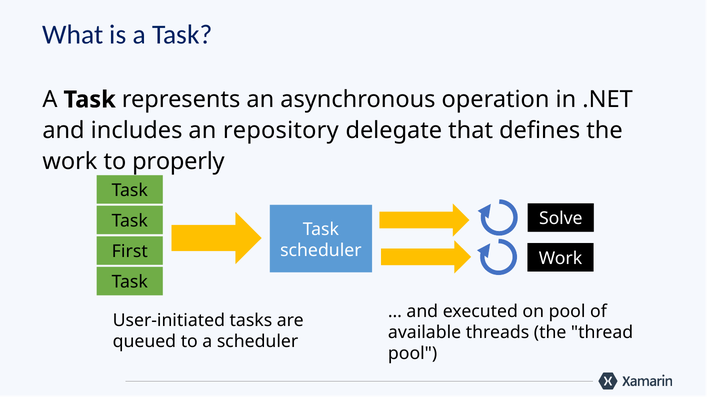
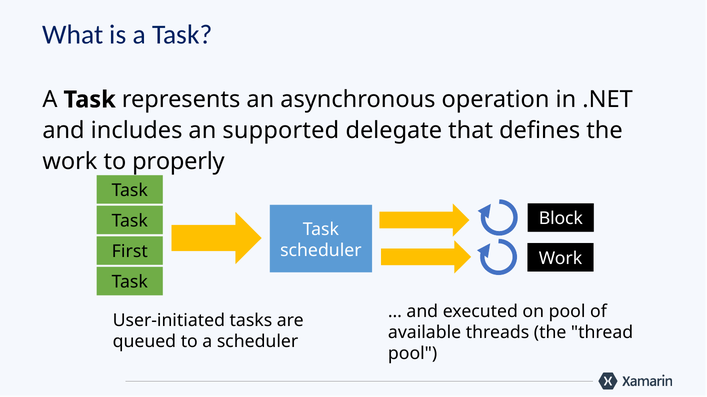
repository: repository -> supported
Solve: Solve -> Block
